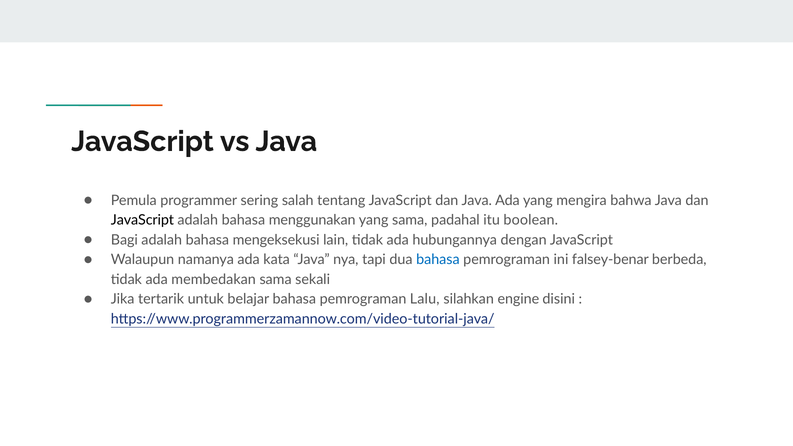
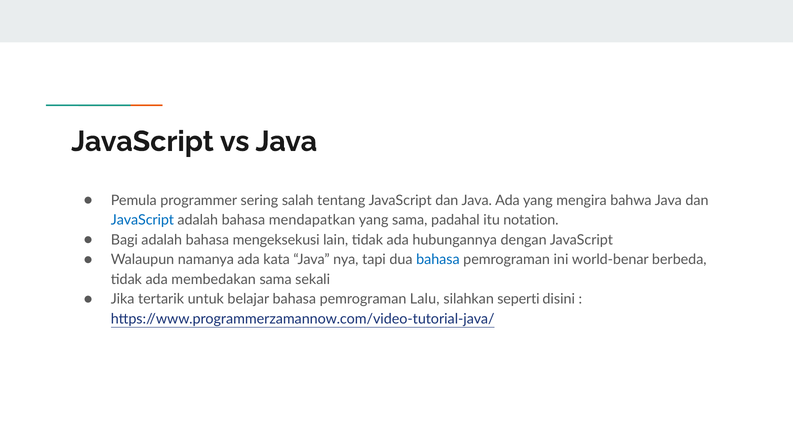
JavaScript at (142, 220) colour: black -> blue
menggunakan: menggunakan -> mendapatkan
boolean: boolean -> notation
falsey-benar: falsey-benar -> world-benar
engine: engine -> seperti
